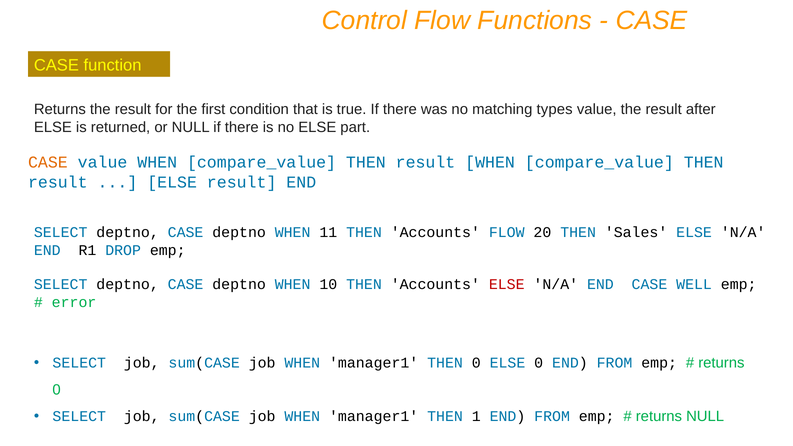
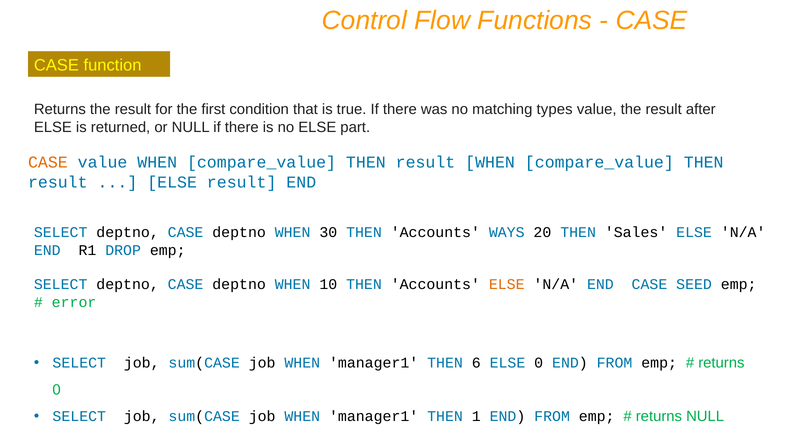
11: 11 -> 30
Accounts FLOW: FLOW -> WAYS
ELSE at (507, 285) colour: red -> orange
WELL: WELL -> SEED
THEN 0: 0 -> 6
